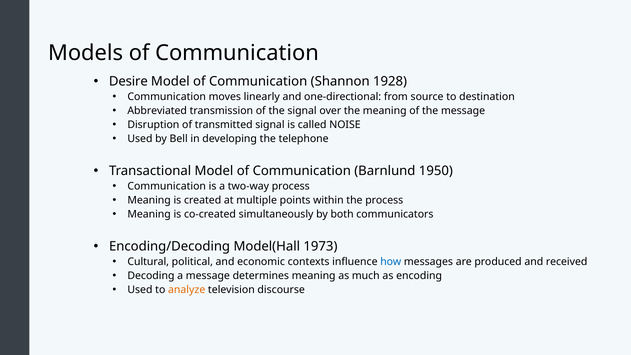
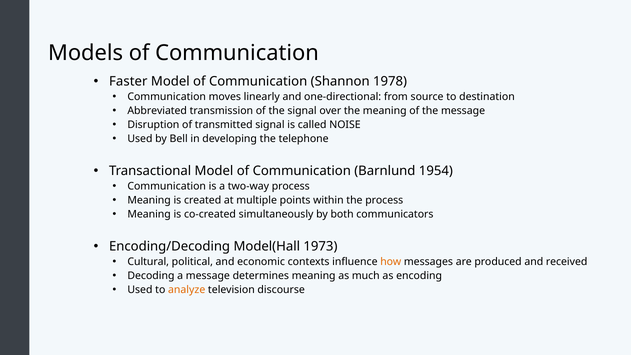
Desire: Desire -> Faster
1928: 1928 -> 1978
1950: 1950 -> 1954
how colour: blue -> orange
